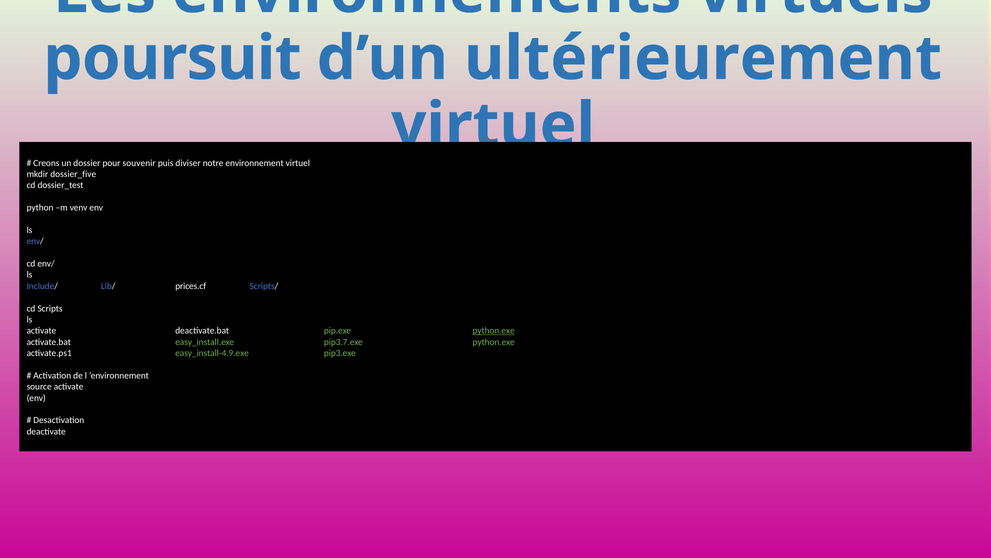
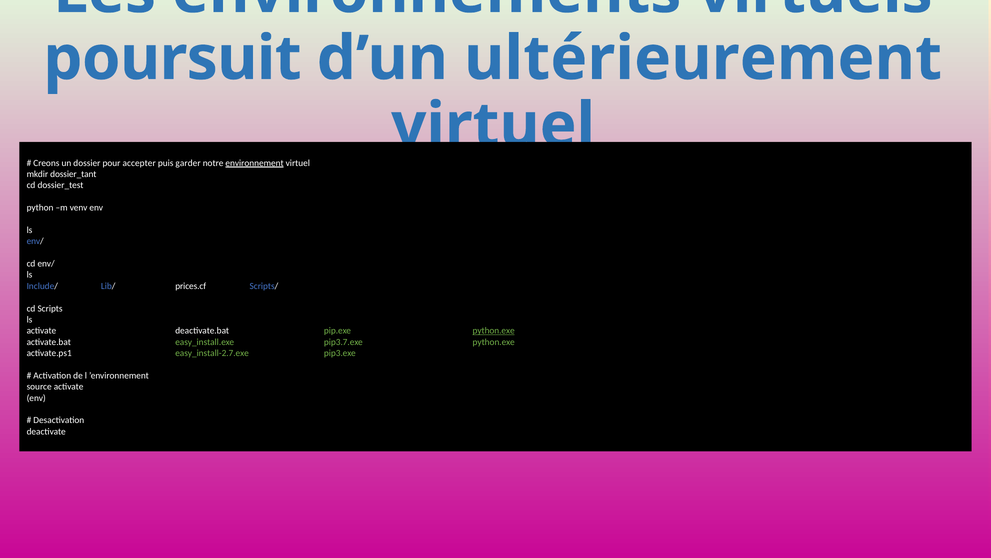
souvenir: souvenir -> accepter
diviser: diviser -> garder
environnement underline: none -> present
dossier_five: dossier_five -> dossier_tant
easy_install-4.9.exe: easy_install-4.9.exe -> easy_install-2.7.exe
